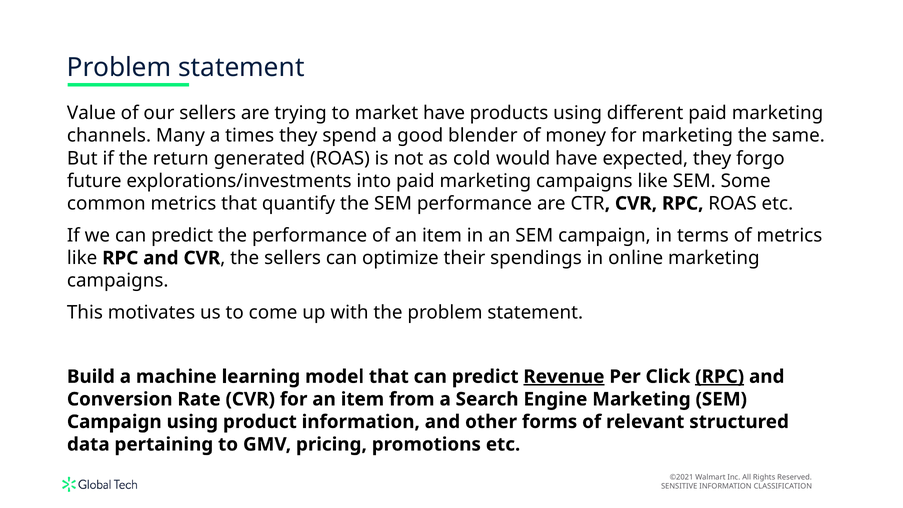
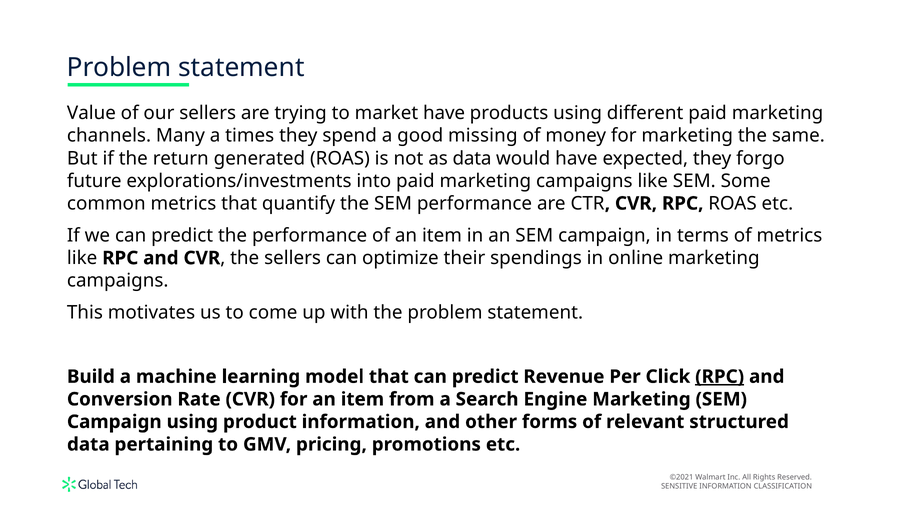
blender: blender -> missing
as cold: cold -> data
Revenue underline: present -> none
